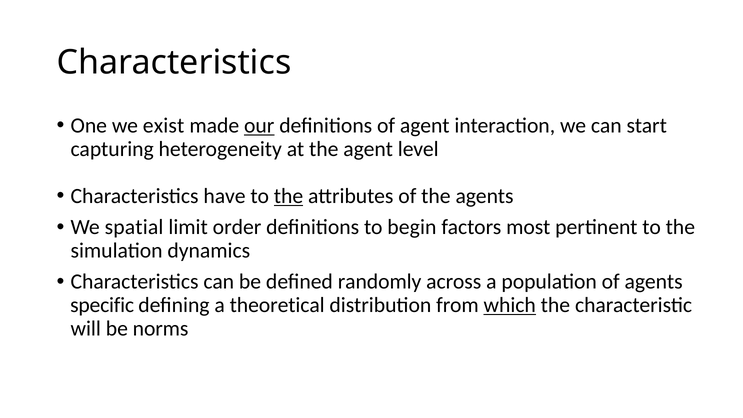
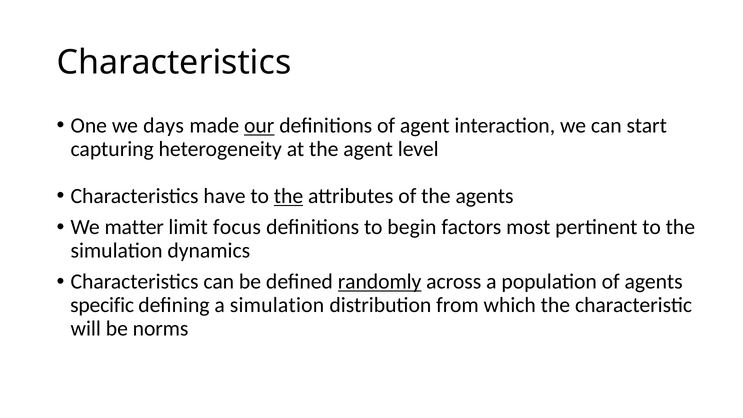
exist: exist -> days
spatial: spatial -> matter
order: order -> focus
randomly underline: none -> present
a theoretical: theoretical -> simulation
which underline: present -> none
